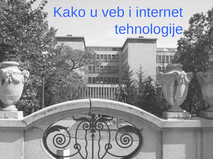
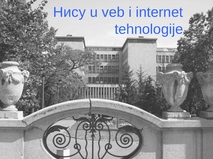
Kako: Kako -> Нису
